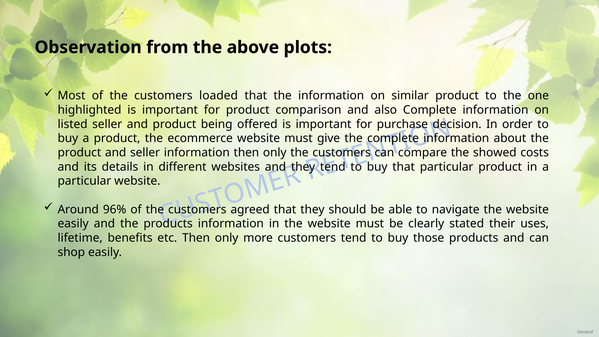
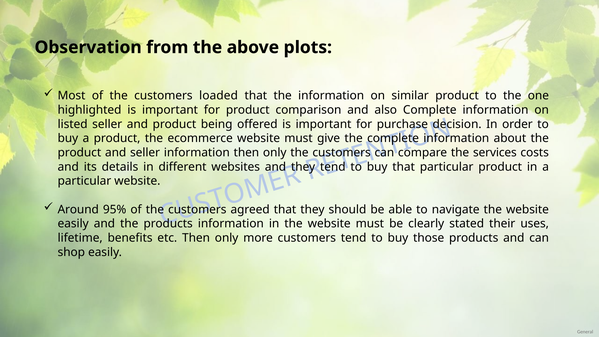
showed: showed -> services
96%: 96% -> 95%
